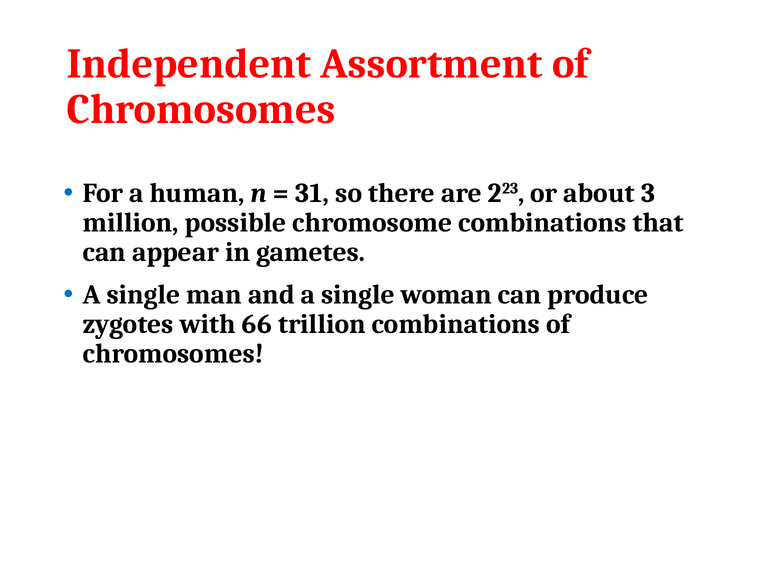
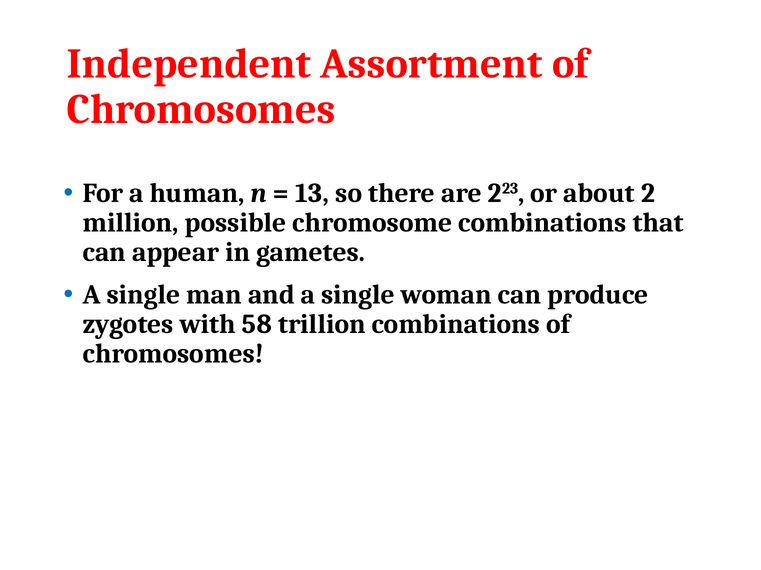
31: 31 -> 13
3: 3 -> 2
66: 66 -> 58
